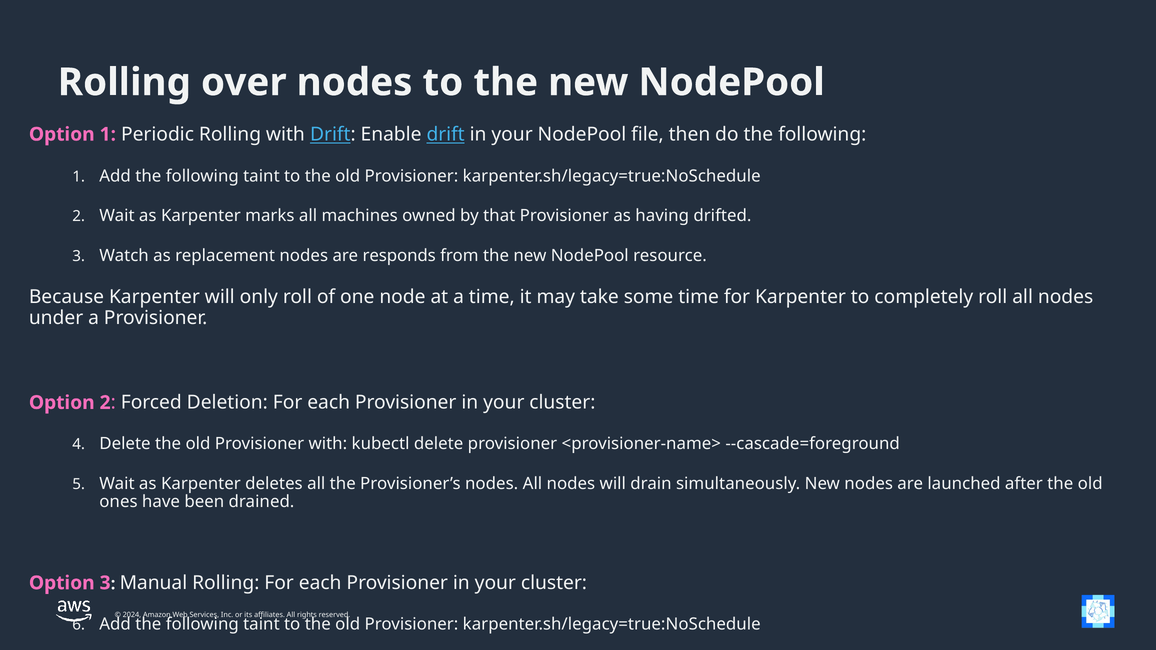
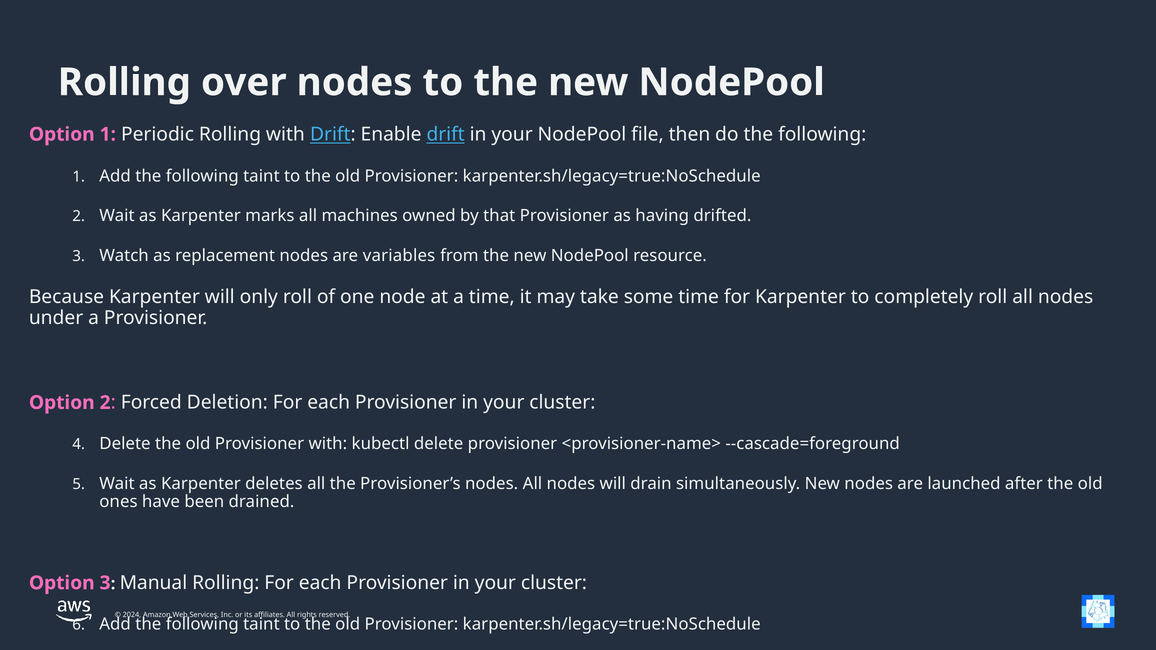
responds: responds -> variables
